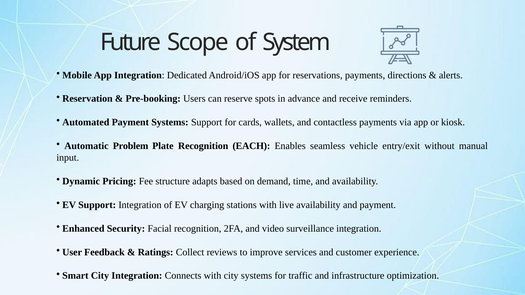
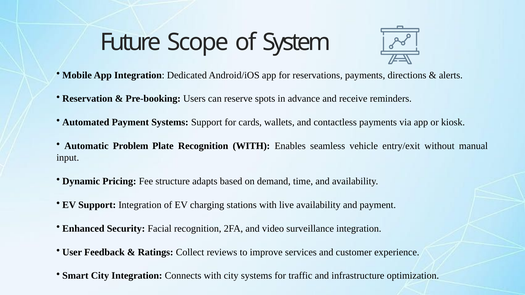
Recognition EACH: EACH -> WITH
